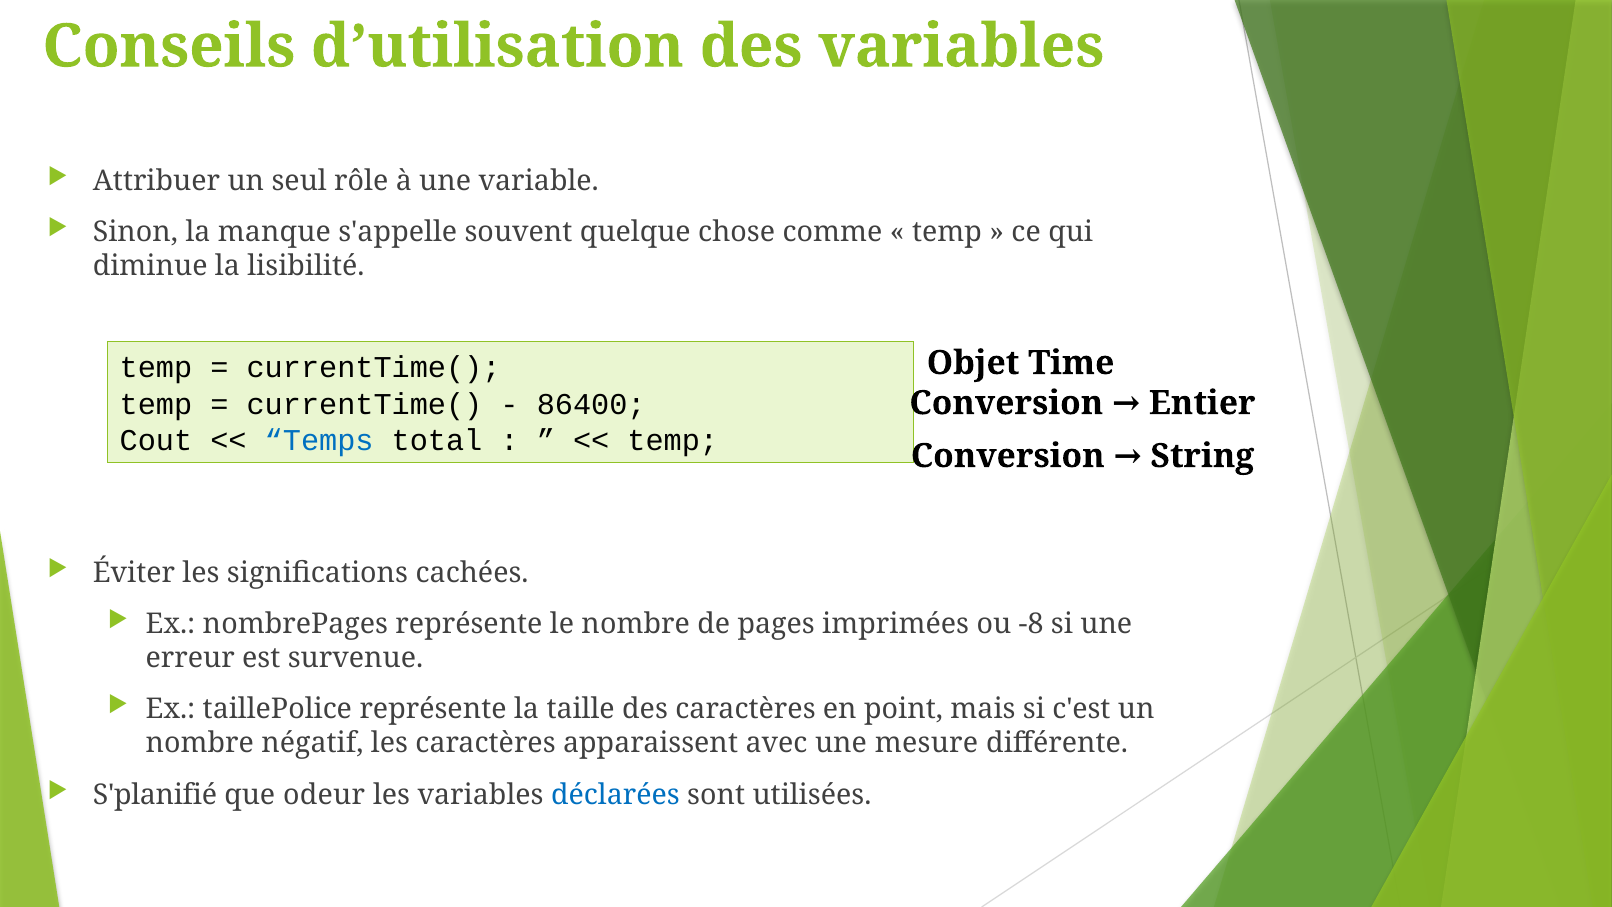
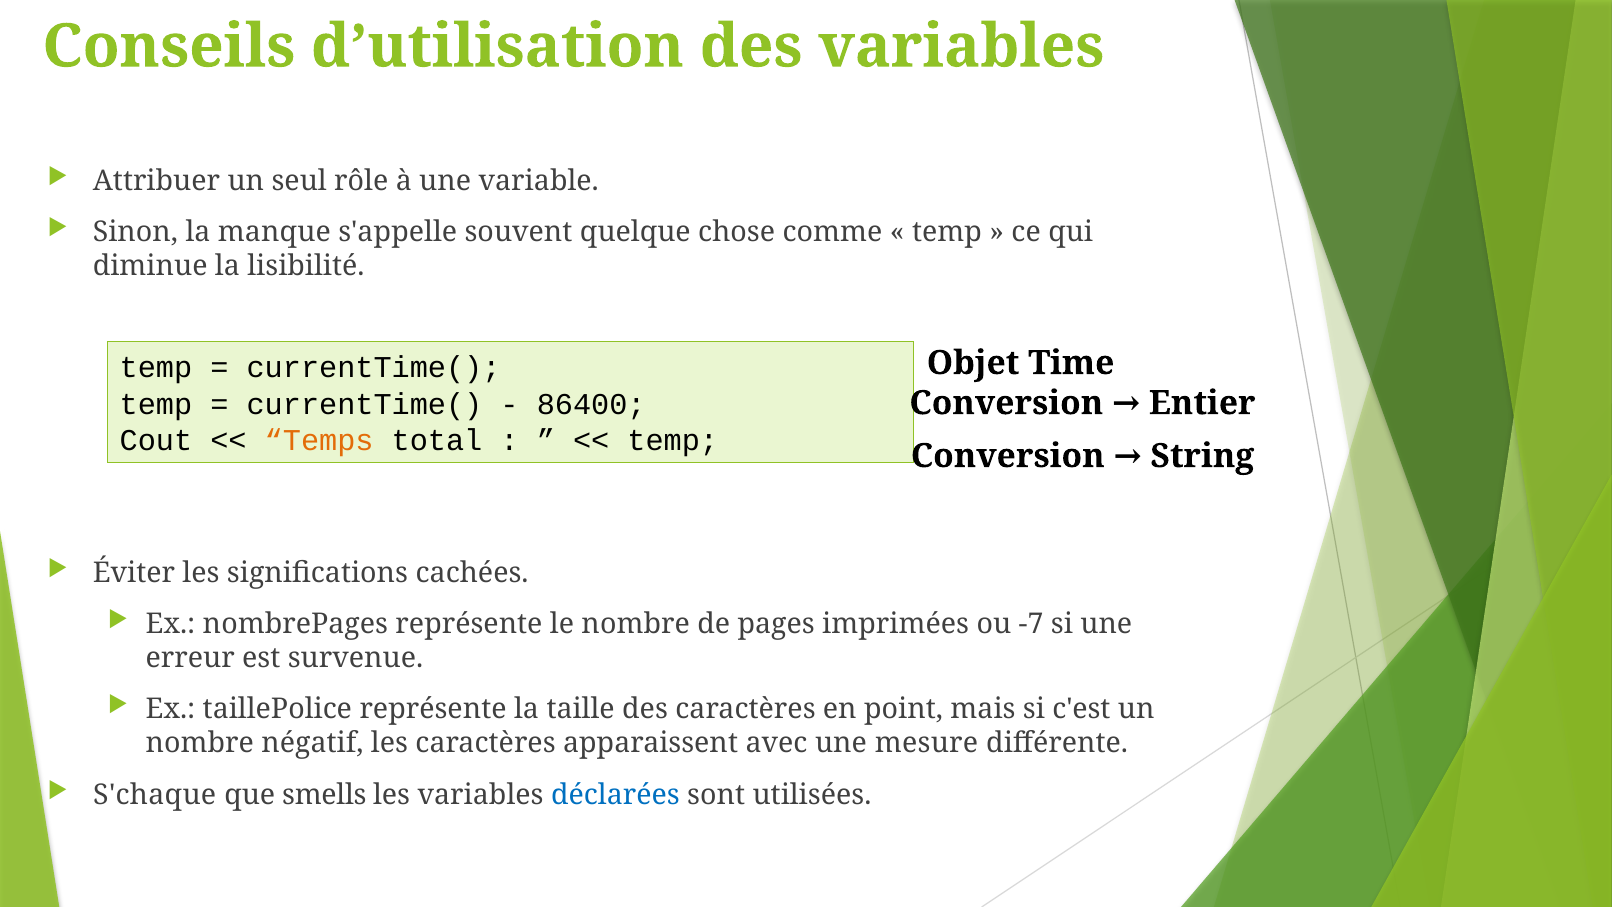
Temps colour: blue -> orange
-8: -8 -> -7
S'planifié: S'planifié -> S'chaque
odeur: odeur -> smells
